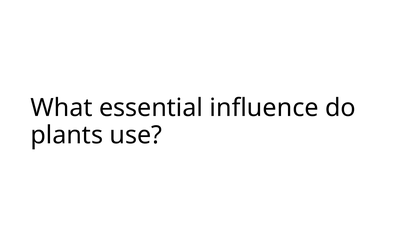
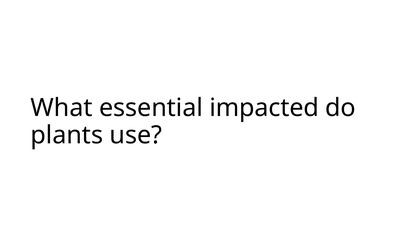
influence: influence -> impacted
